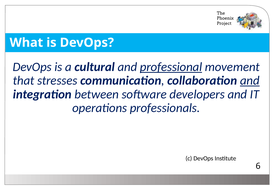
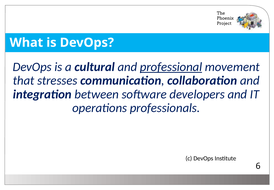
and at (250, 80) underline: present -> none
